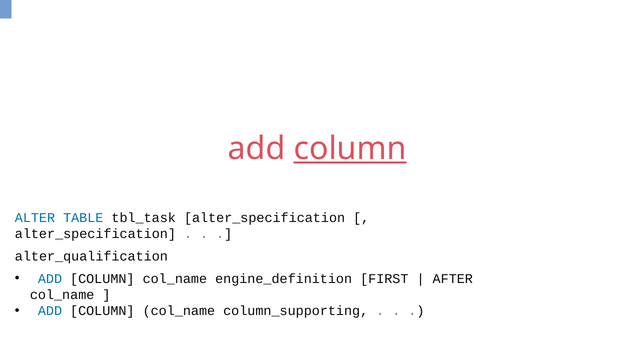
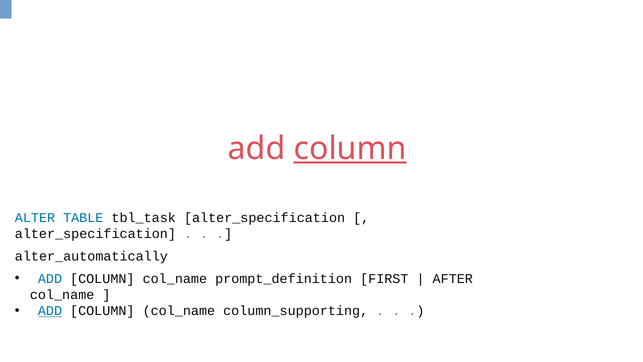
alter_qualification: alter_qualification -> alter_automatically
engine_definition: engine_definition -> prompt_definition
ADD at (50, 311) underline: none -> present
